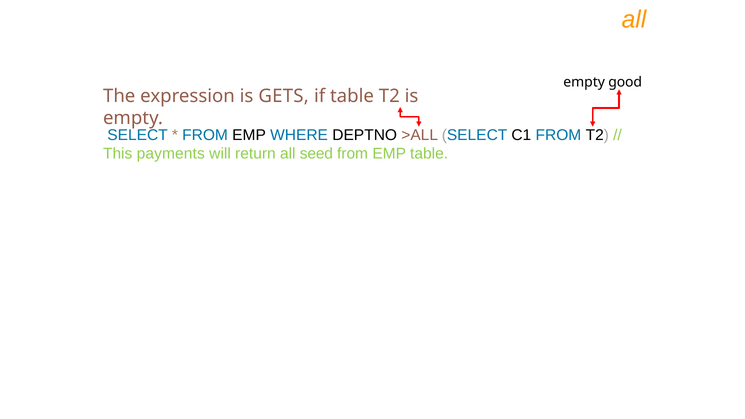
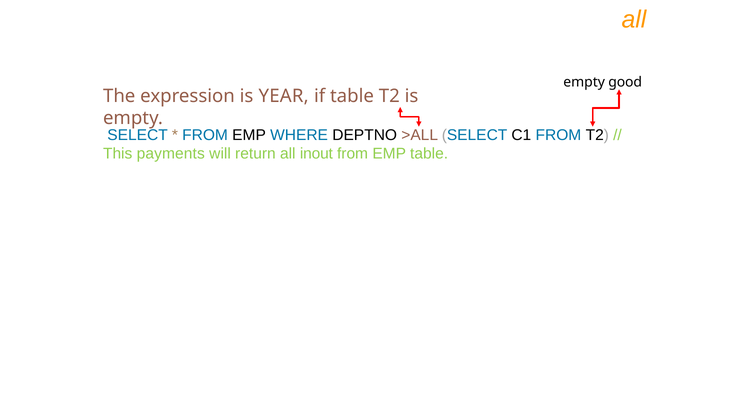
GETS: GETS -> YEAR
seed: seed -> inout
